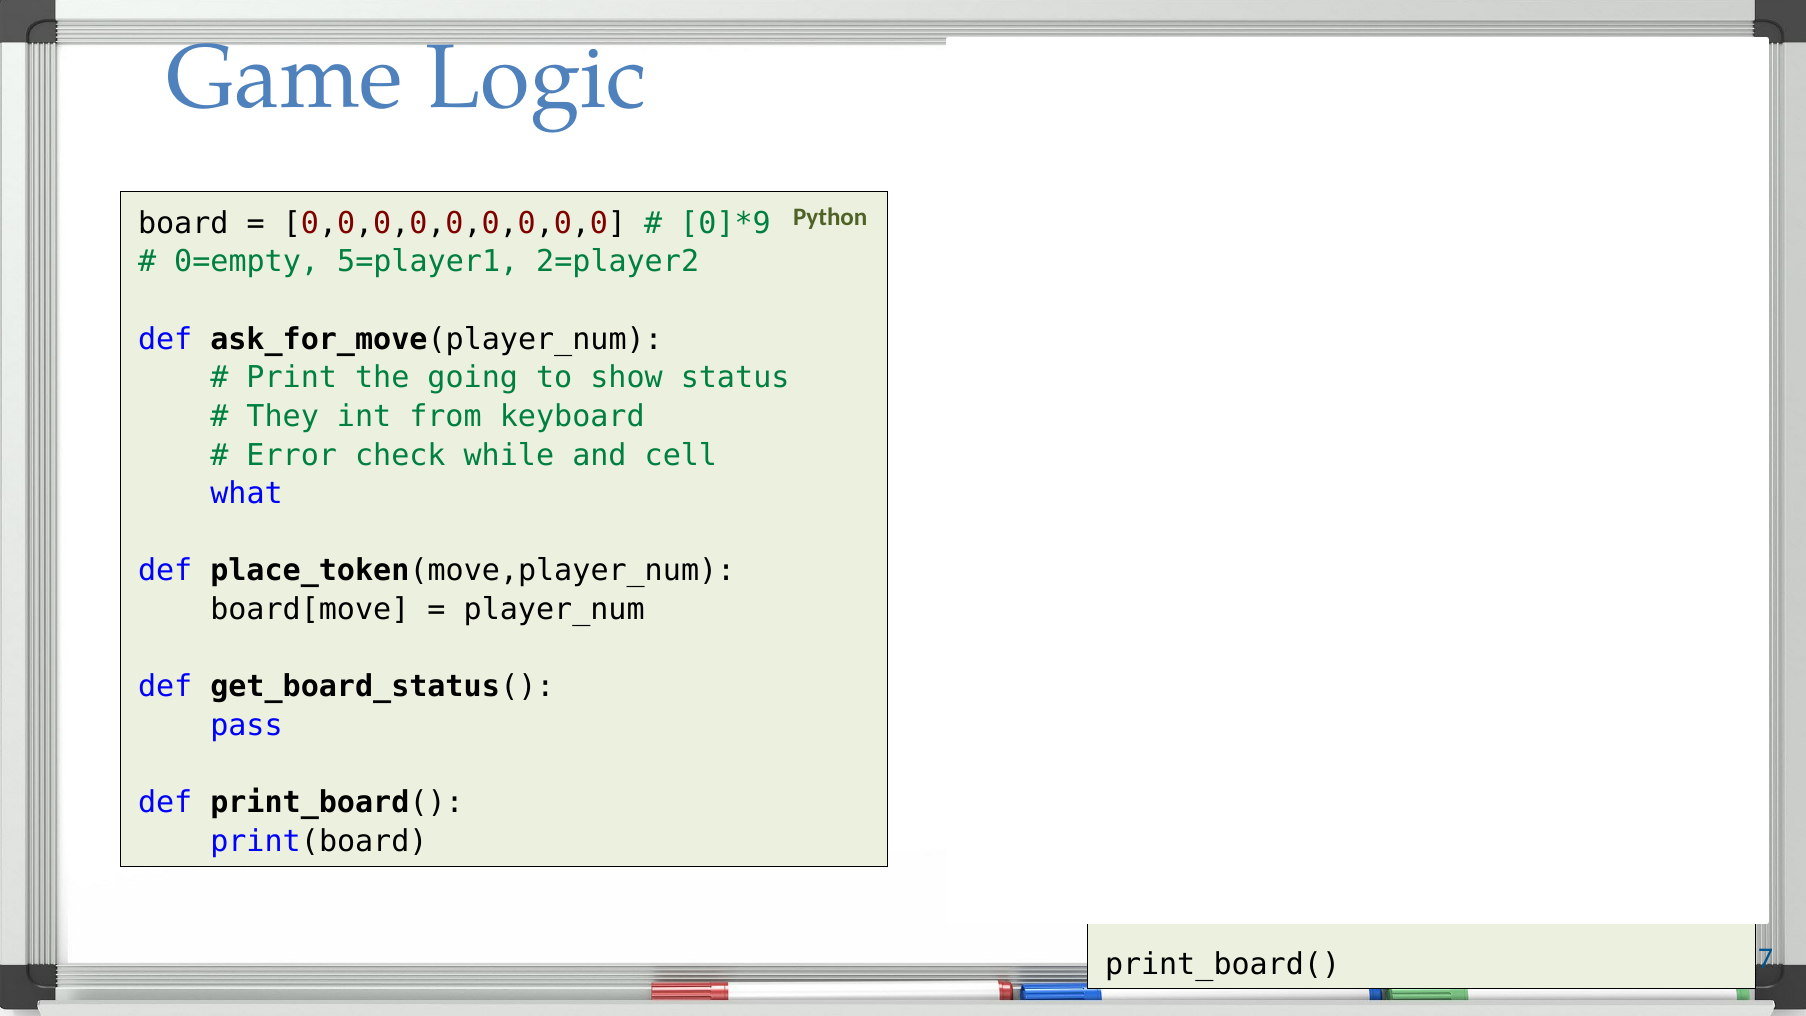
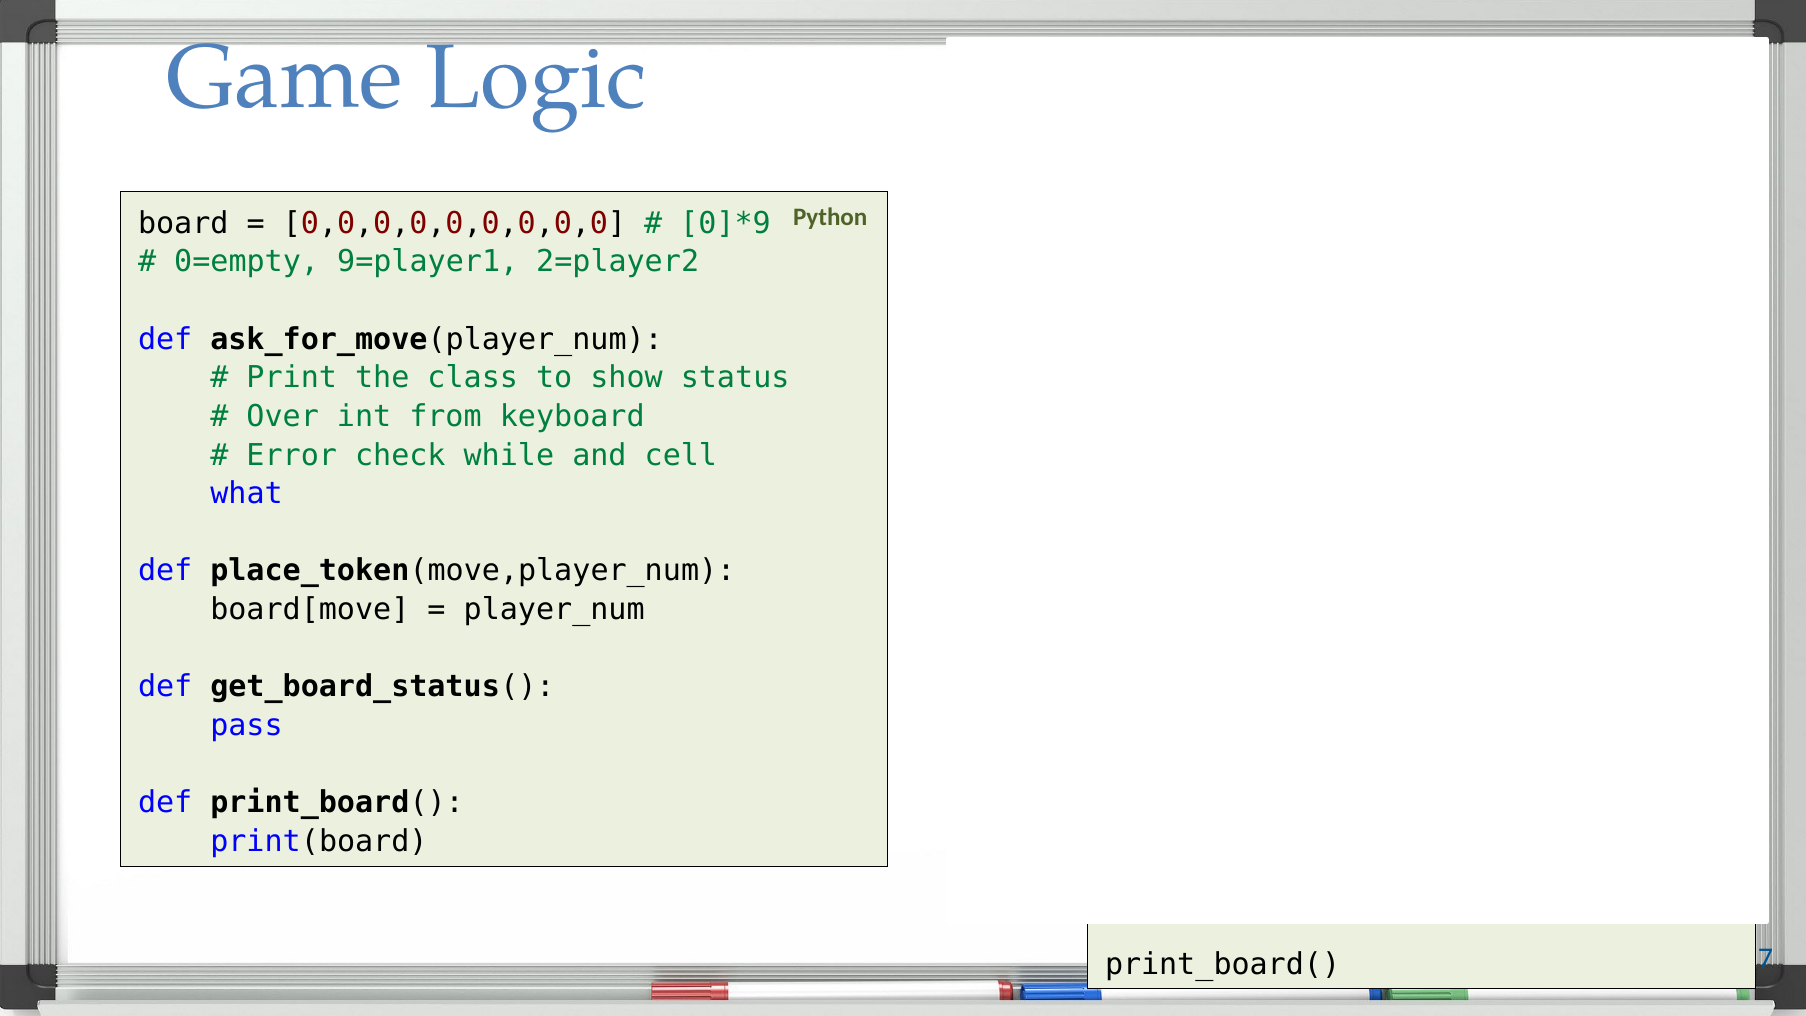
5=player1: 5=player1 -> 9=player1
going: going -> class
They: They -> Over
